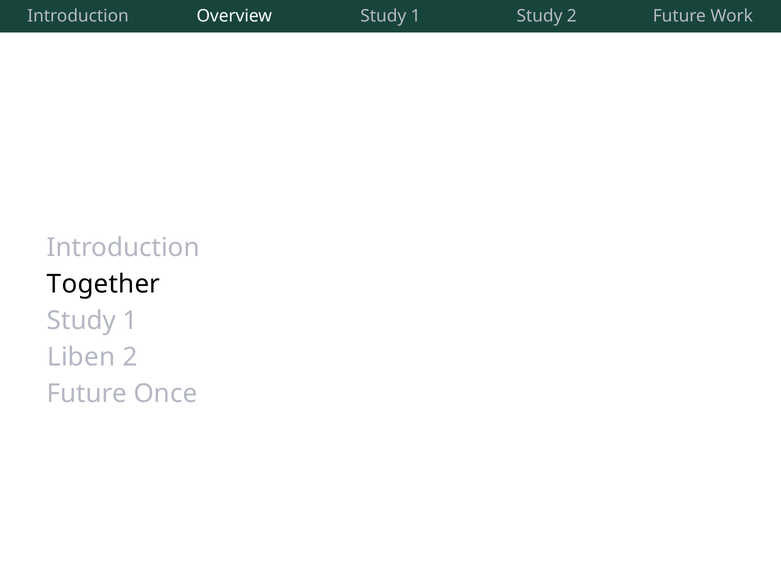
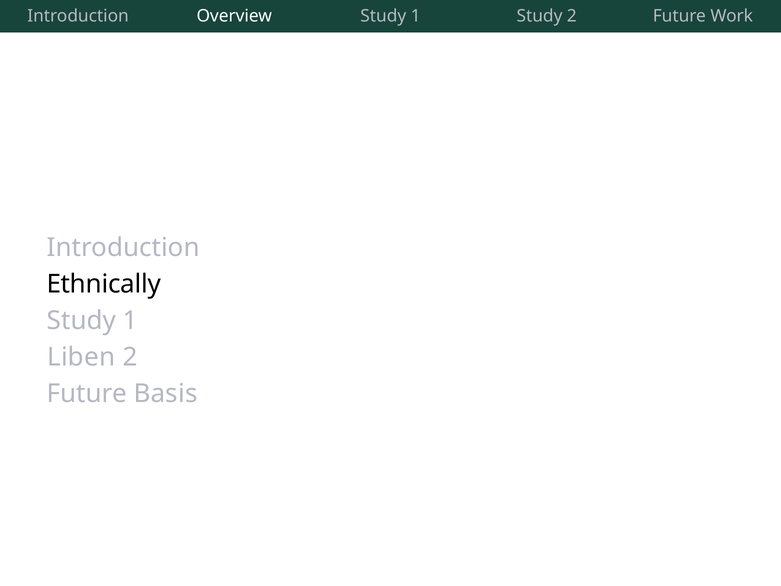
Together: Together -> Ethnically
Once: Once -> Basis
